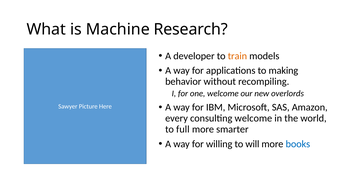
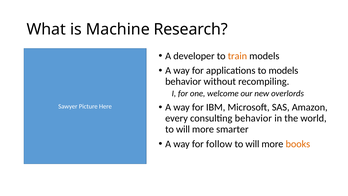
to making: making -> models
consulting welcome: welcome -> behavior
full at (183, 129): full -> will
willing: willing -> follow
books colour: blue -> orange
